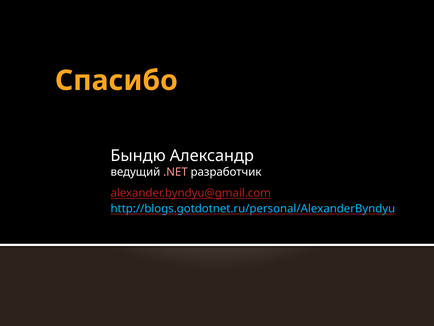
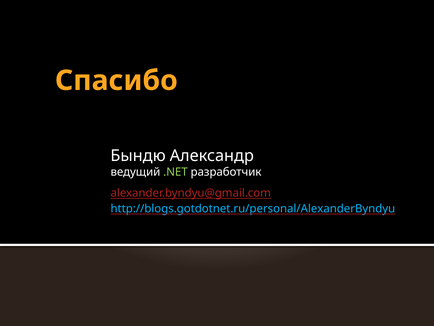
.NET colour: pink -> light green
